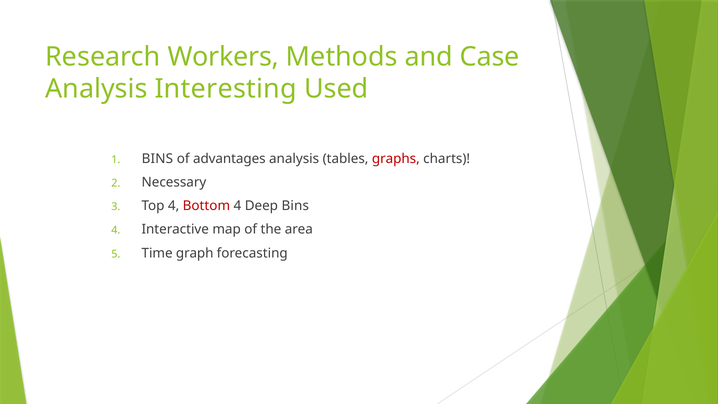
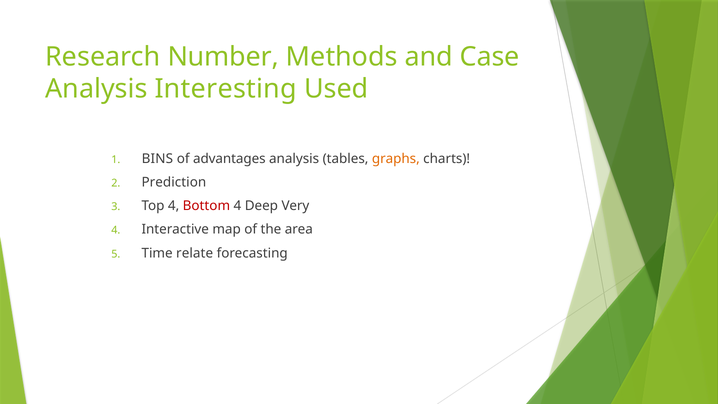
Workers: Workers -> Number
graphs colour: red -> orange
Necessary: Necessary -> Prediction
Deep Bins: Bins -> Very
graph: graph -> relate
